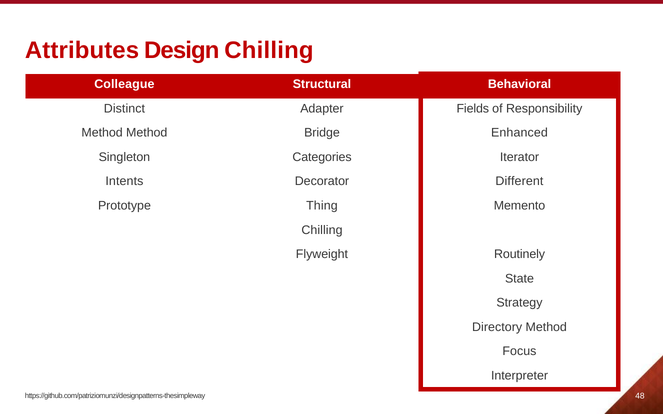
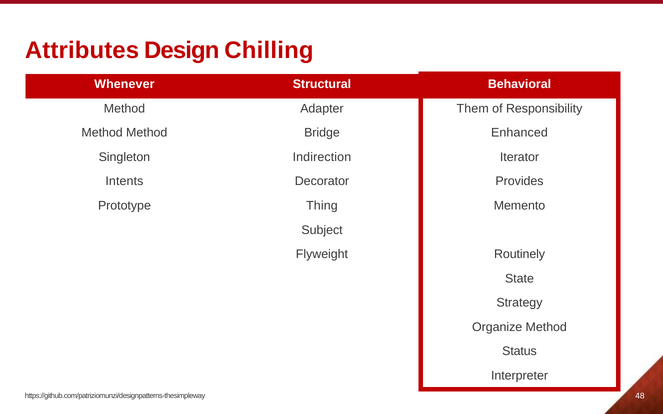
Colleague: Colleague -> Whenever
Distinct at (124, 109): Distinct -> Method
Fields: Fields -> Them
Categories: Categories -> Indirection
Different: Different -> Provides
Chilling at (322, 230): Chilling -> Subject
Directory: Directory -> Organize
Focus: Focus -> Status
